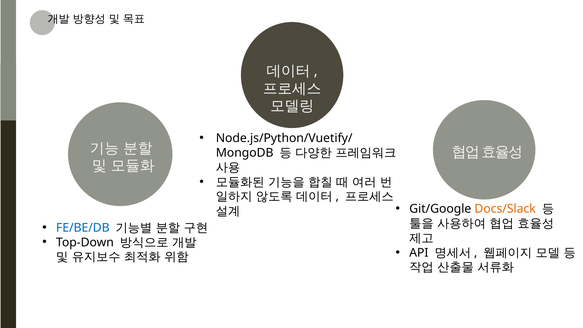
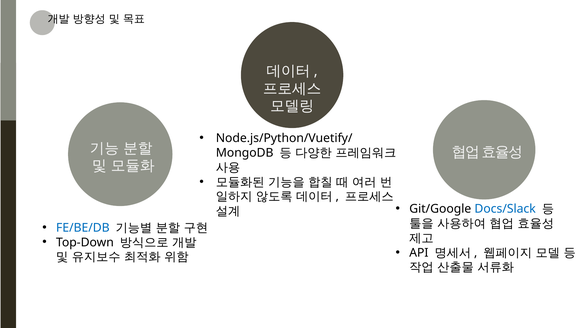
Docs/Slack colour: orange -> blue
